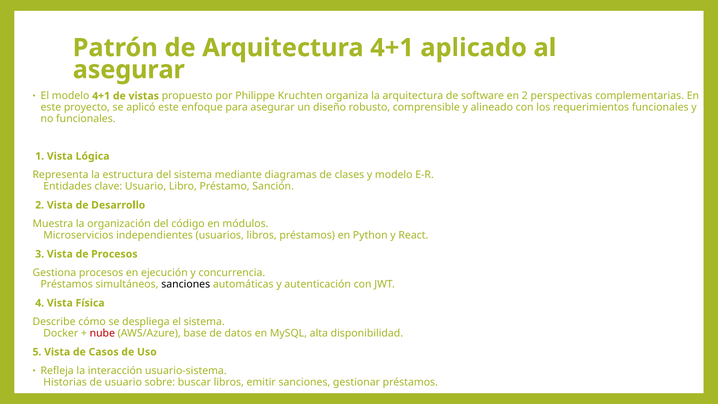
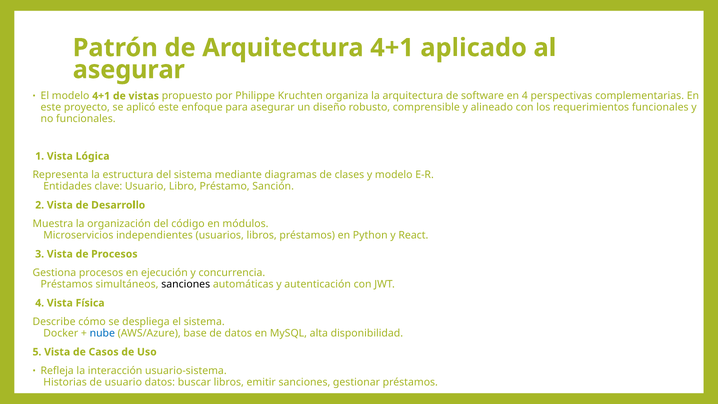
en 2: 2 -> 4
nube colour: red -> blue
usuario sobre: sobre -> datos
